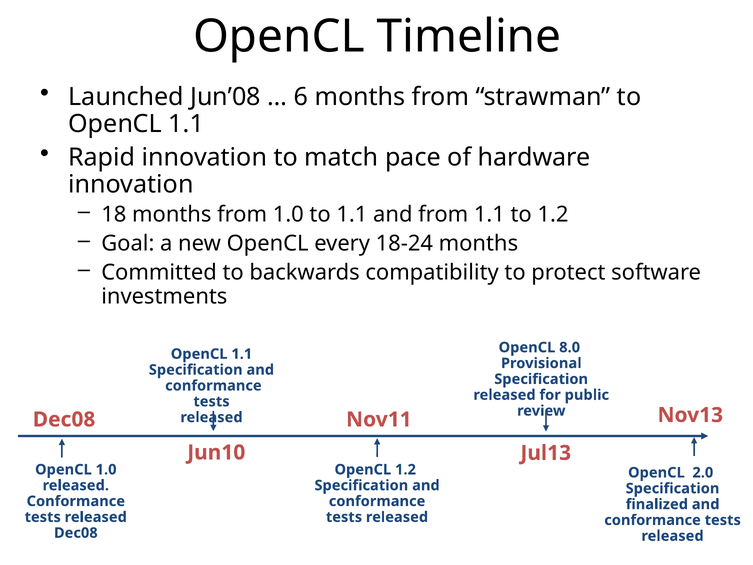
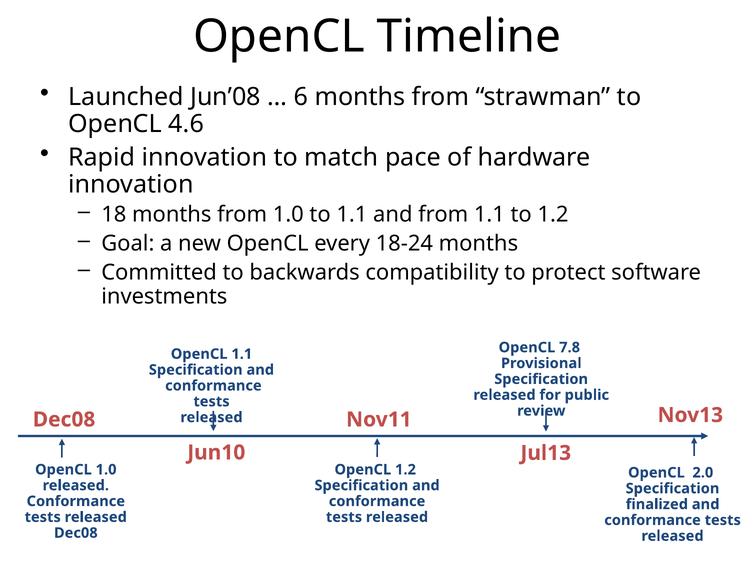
1.1 at (186, 124): 1.1 -> 4.6
8.0: 8.0 -> 7.8
